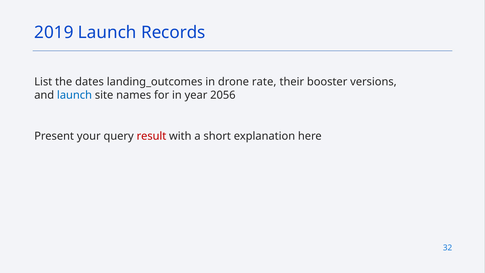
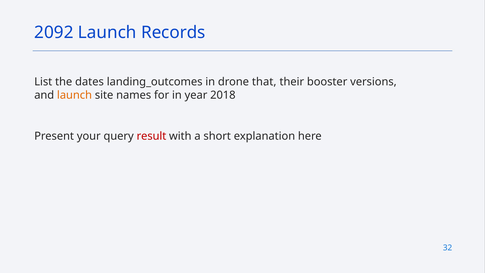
2019: 2019 -> 2092
rate: rate -> that
launch at (74, 95) colour: blue -> orange
2056: 2056 -> 2018
